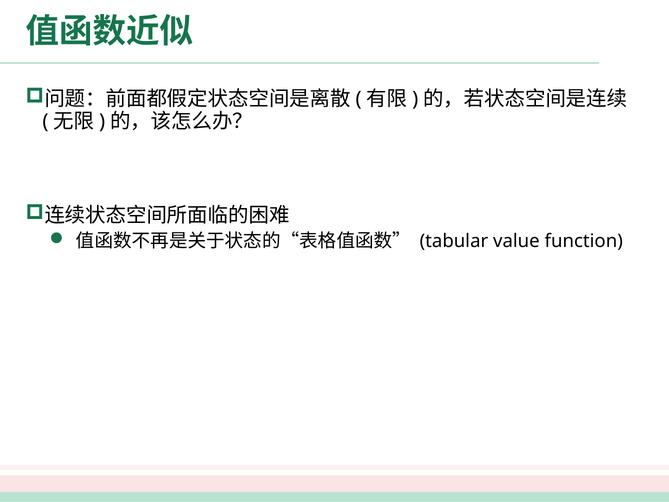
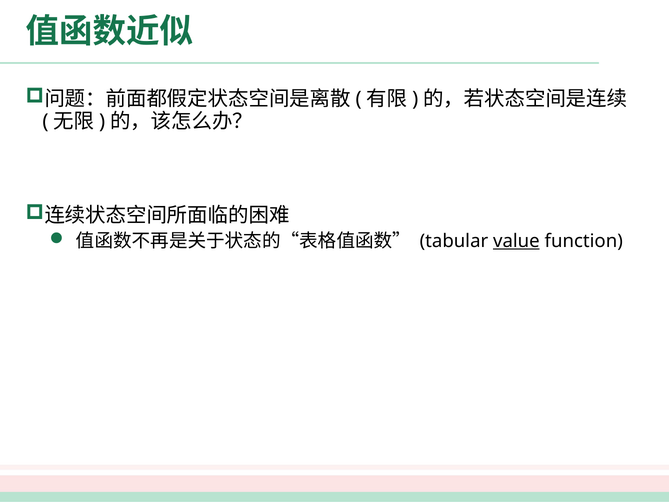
value underline: none -> present
